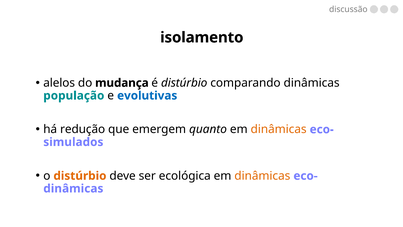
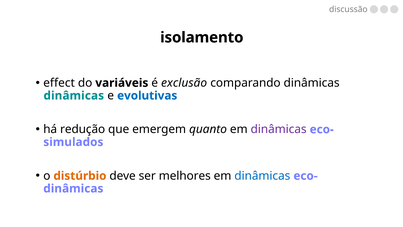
alelos: alelos -> effect
mudança: mudança -> variáveis
é distúrbio: distúrbio -> exclusão
população at (74, 96): população -> dinâmicas
dinâmicas at (279, 129) colour: orange -> purple
ecológica: ecológica -> melhores
dinâmicas at (262, 176) colour: orange -> blue
